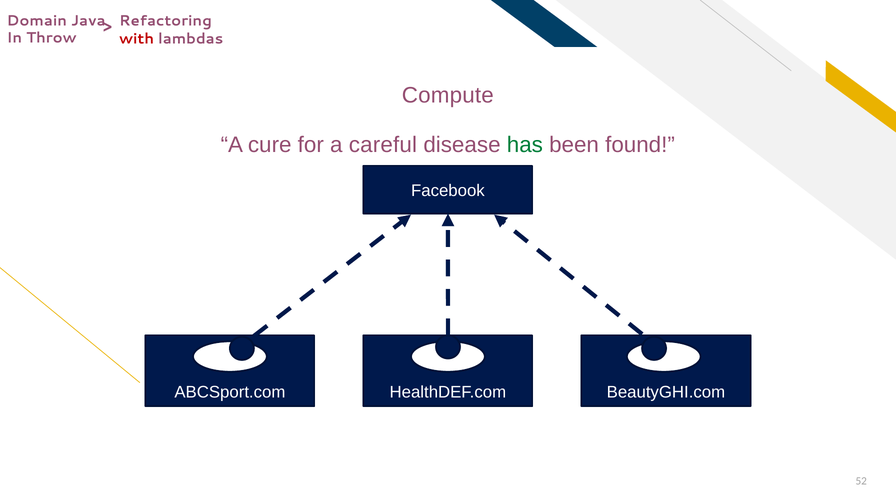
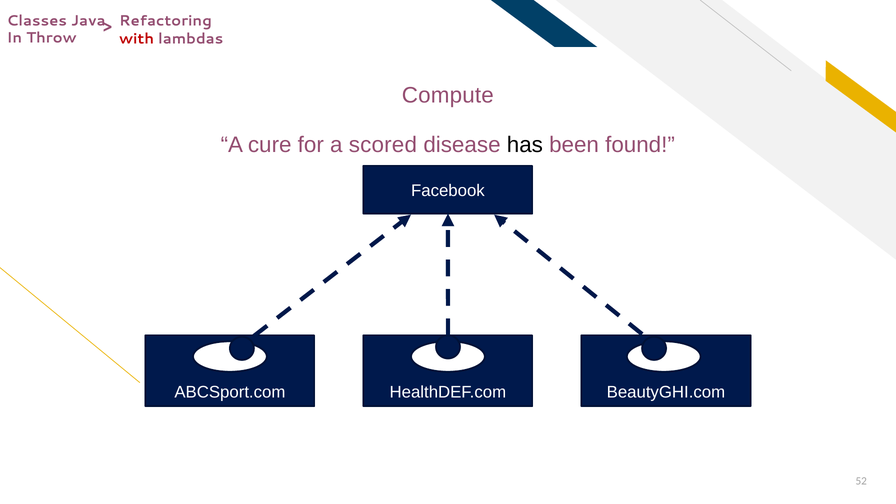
Domain: Domain -> Classes
careful: careful -> scored
has colour: green -> black
